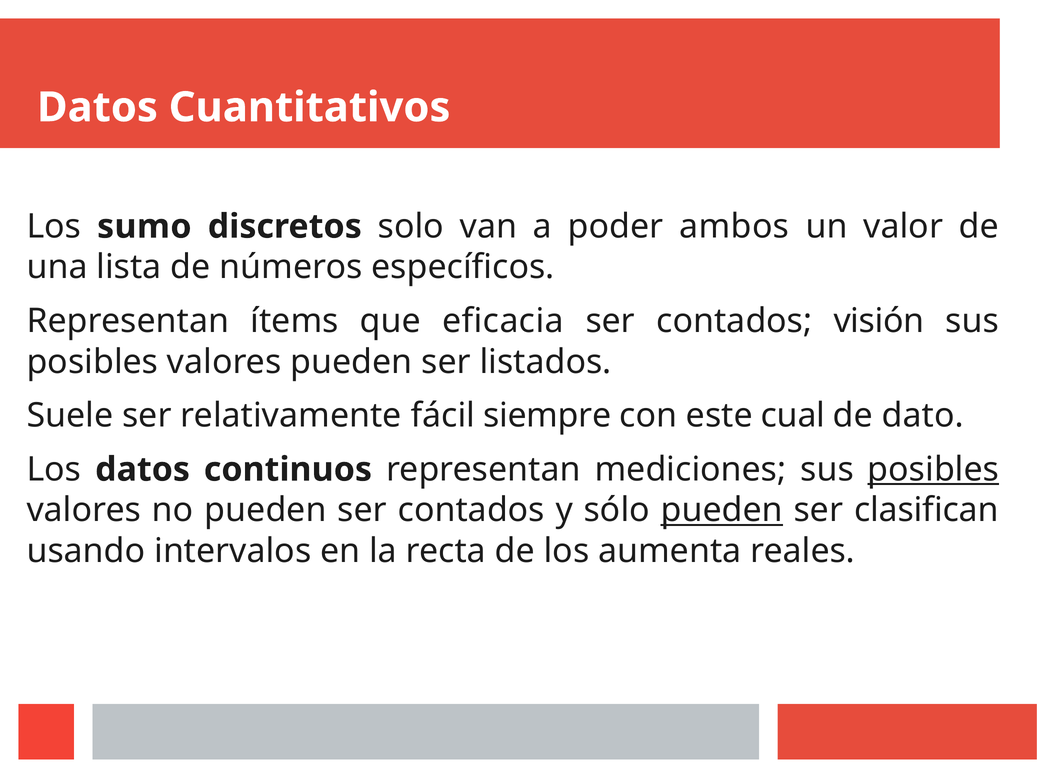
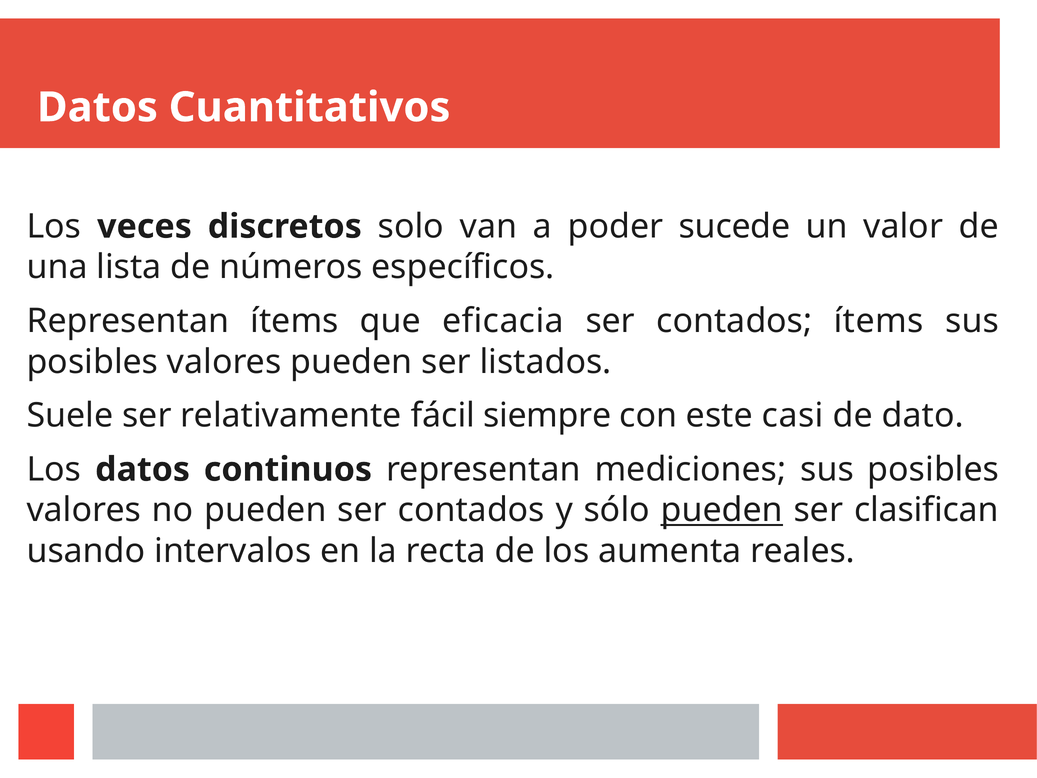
sumo: sumo -> veces
ambos: ambos -> sucede
contados visión: visión -> ítems
cual: cual -> casi
posibles at (933, 469) underline: present -> none
